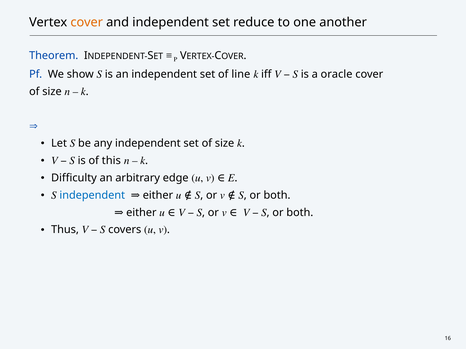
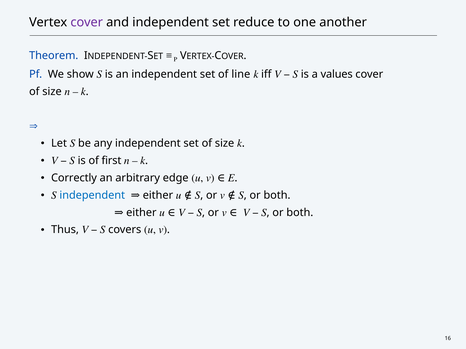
cover at (87, 22) colour: orange -> purple
oracle: oracle -> values
this: this -> first
Difficulty: Difficulty -> Correctly
